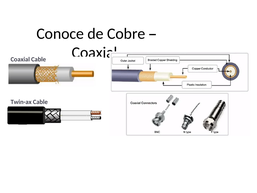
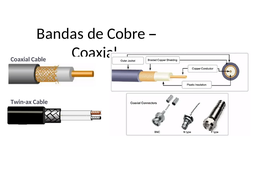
Conoce: Conoce -> Bandas
